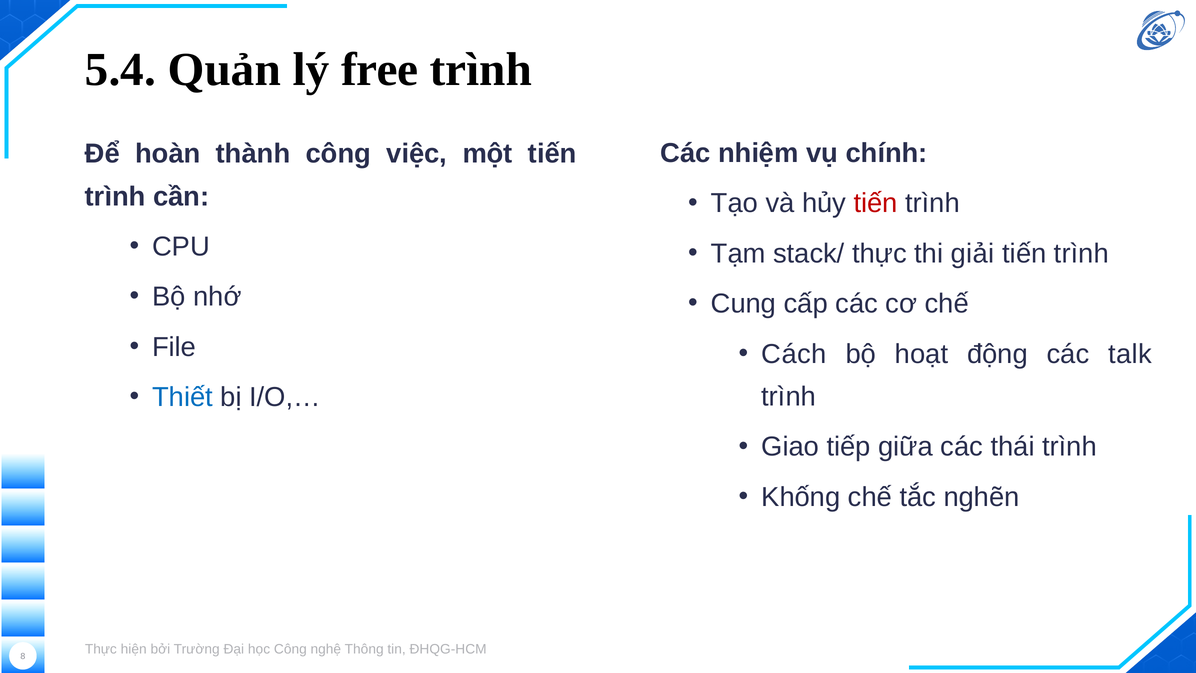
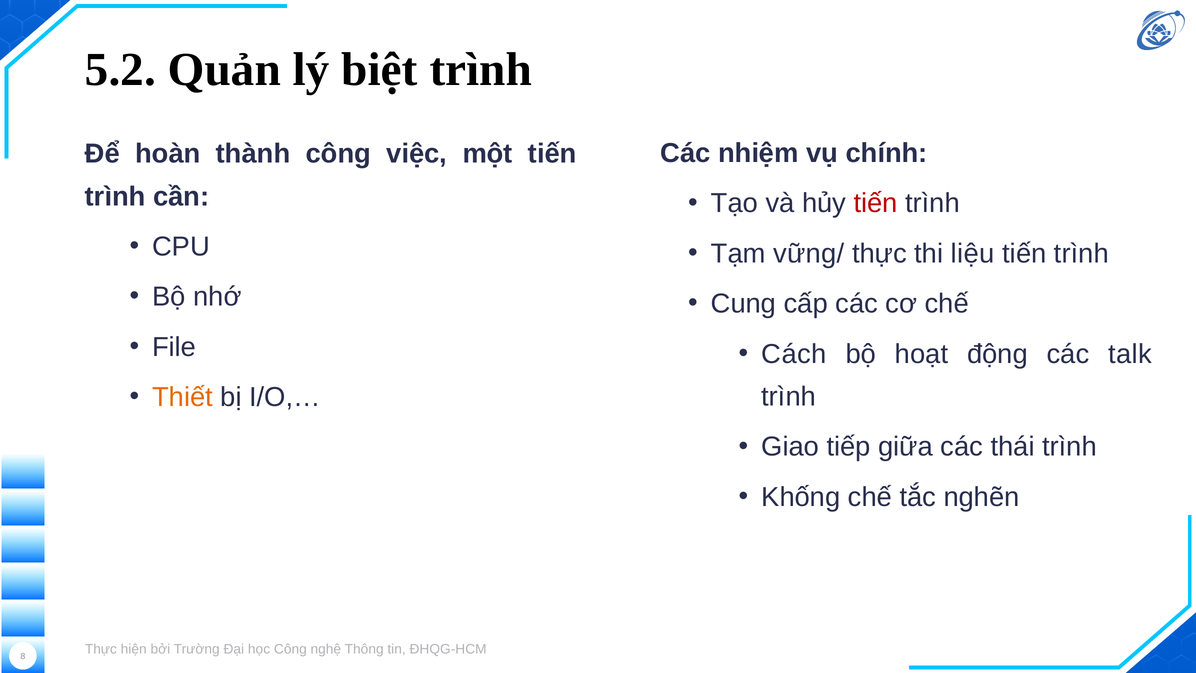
5.4: 5.4 -> 5.2
free: free -> biệt
stack/: stack/ -> vững/
giải: giải -> liệu
Thiết colour: blue -> orange
